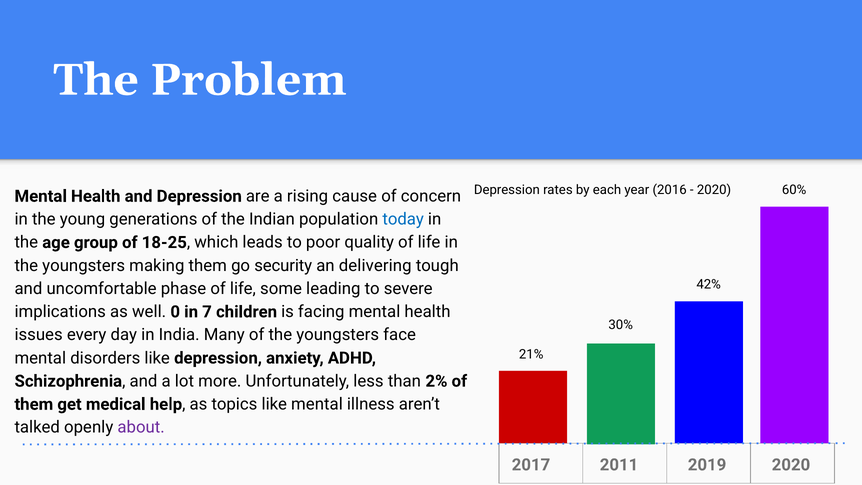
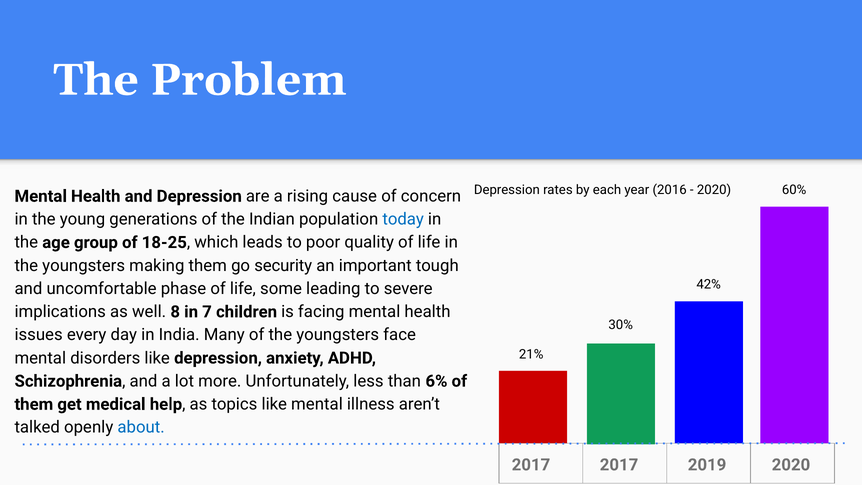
delivering: delivering -> important
0: 0 -> 8
2%: 2% -> 6%
about colour: purple -> blue
2017 2011: 2011 -> 2017
